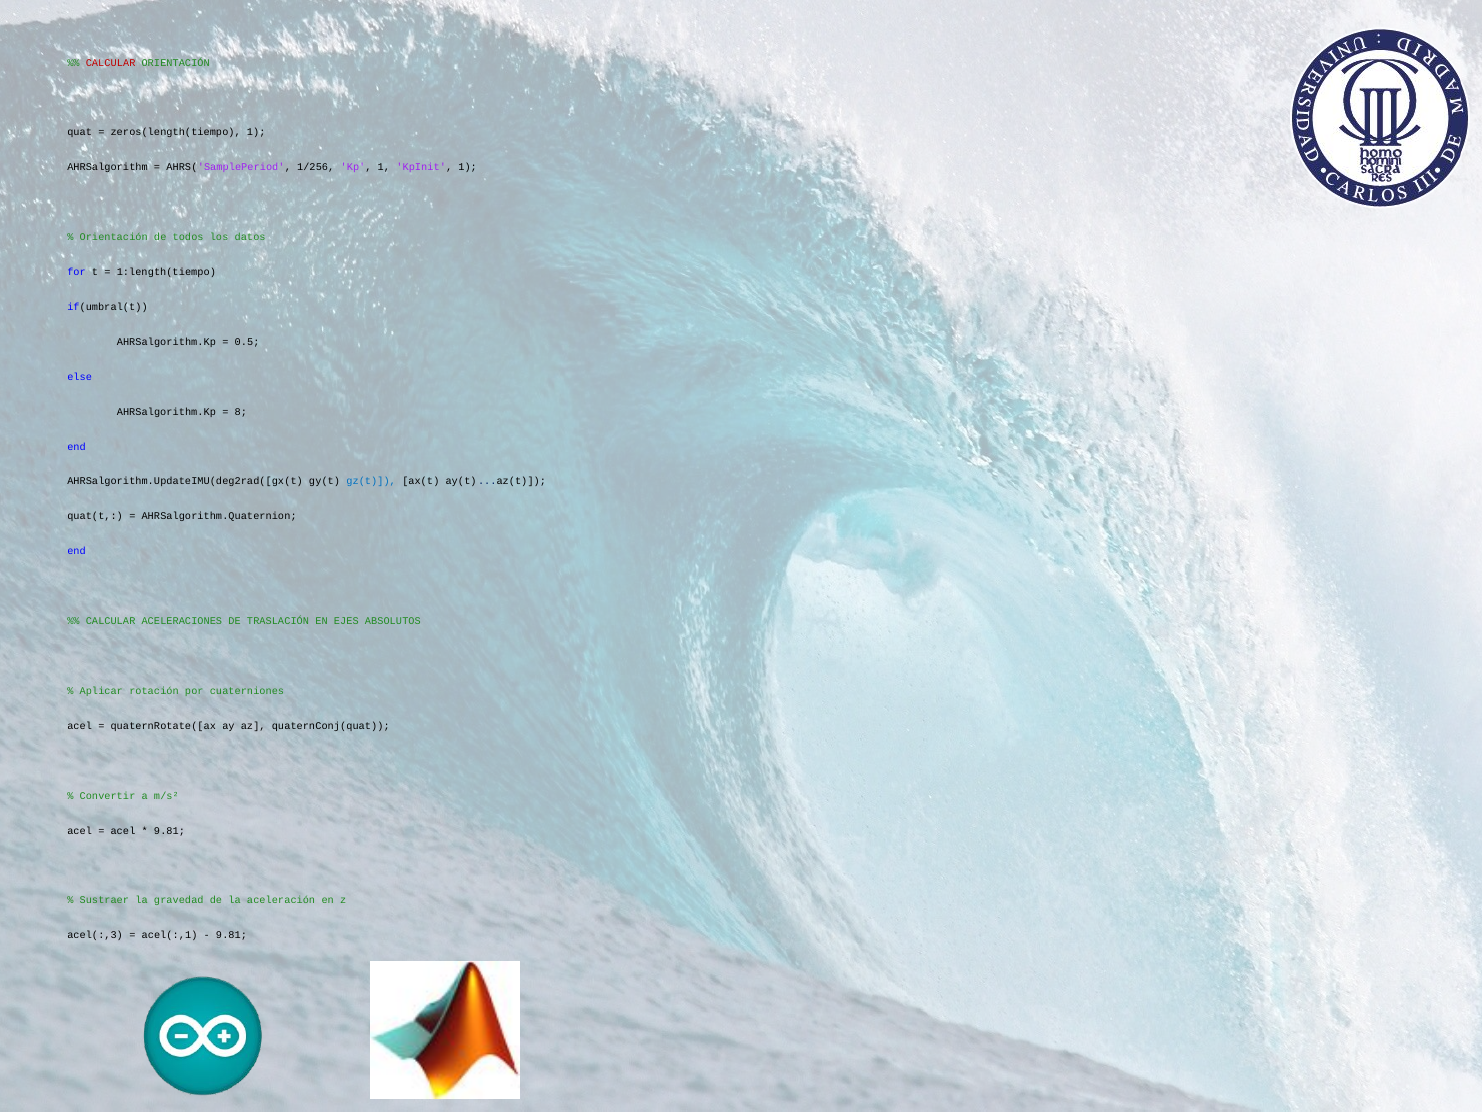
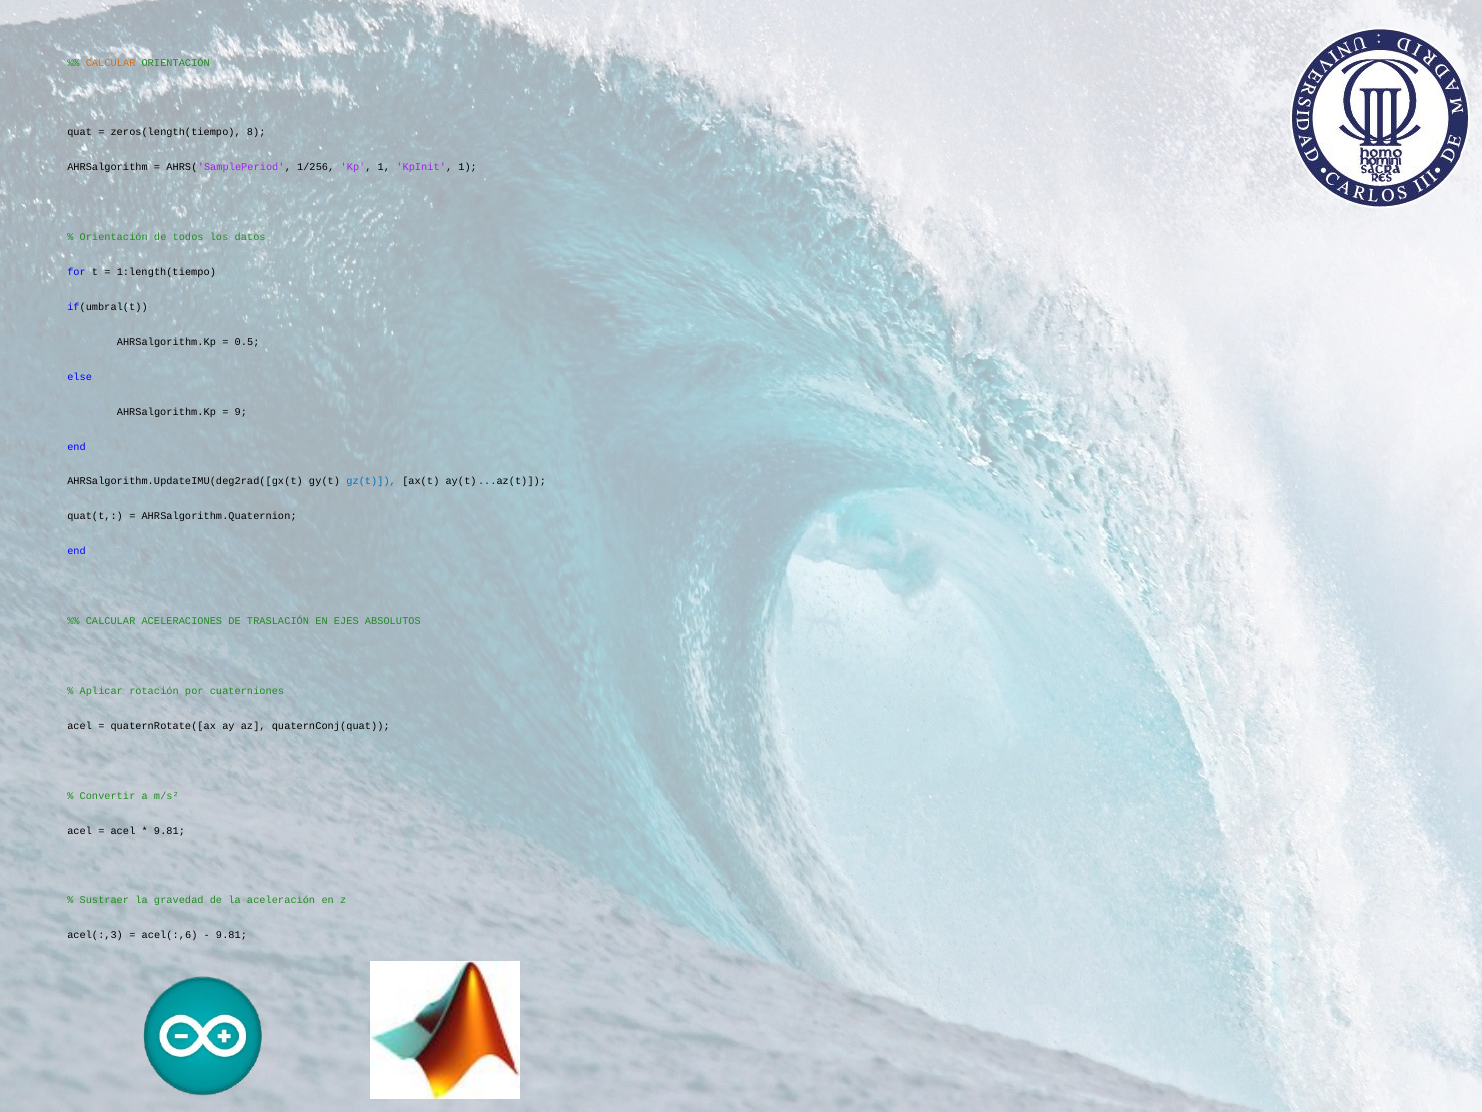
CALCULAR at (111, 63) colour: red -> orange
zeros(length(tiempo 1: 1 -> 8
8: 8 -> 9
acel(:,1: acel(:,1 -> acel(:,6
